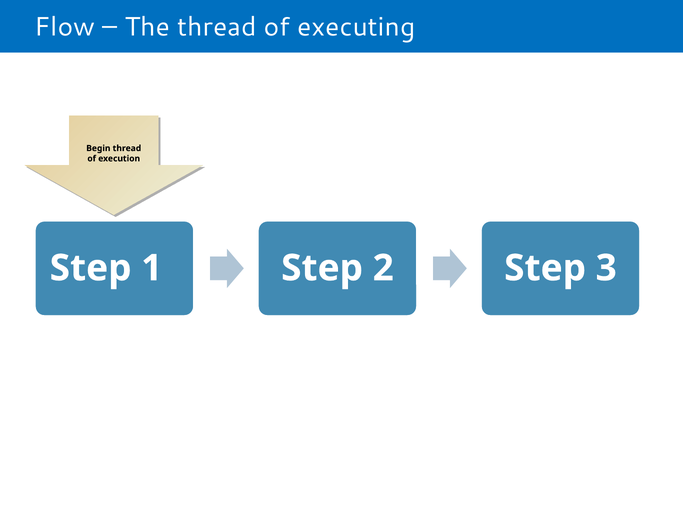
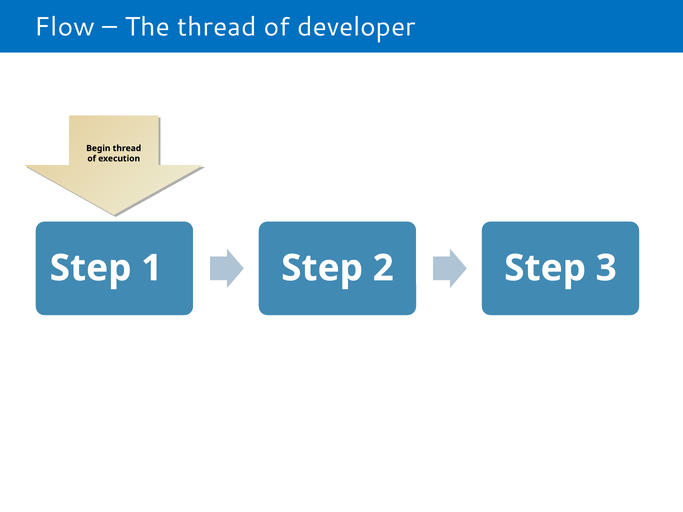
executing: executing -> developer
